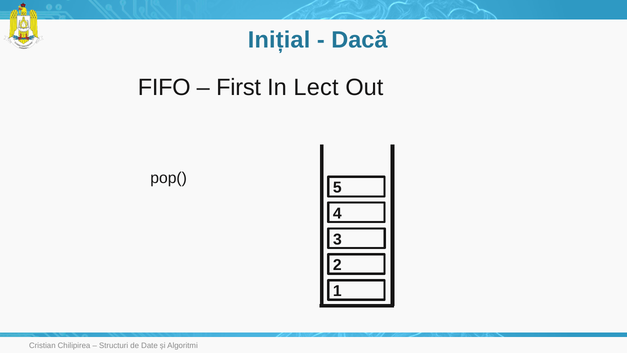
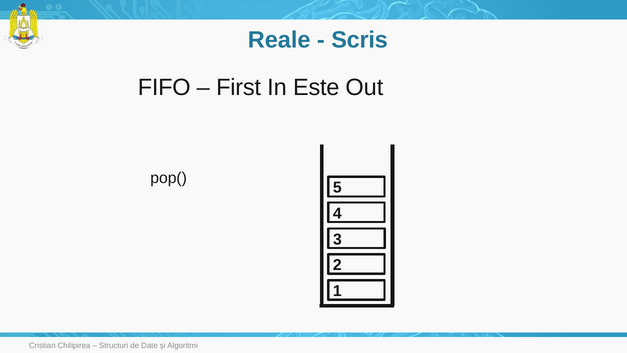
Inițial: Inițial -> Reale
Dacă: Dacă -> Scris
Lect: Lect -> Este
